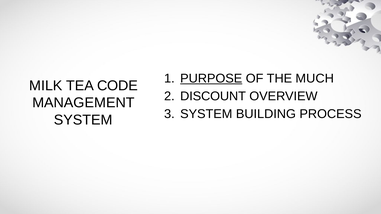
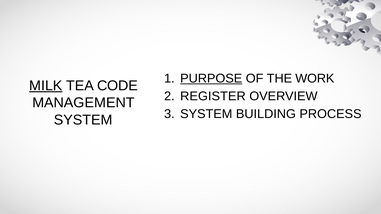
MUCH: MUCH -> WORK
MILK underline: none -> present
DISCOUNT: DISCOUNT -> REGISTER
